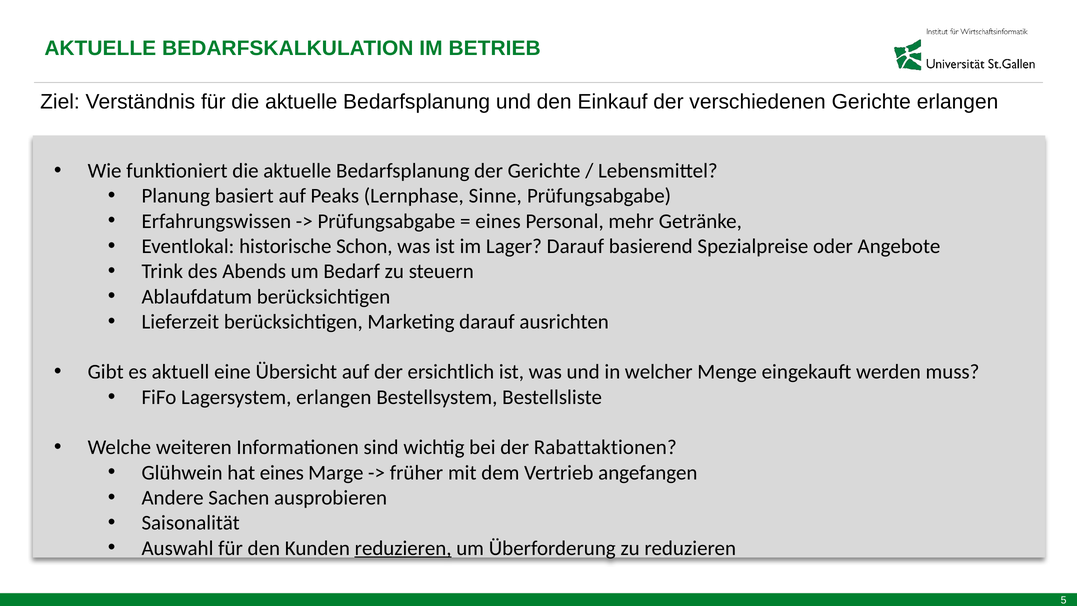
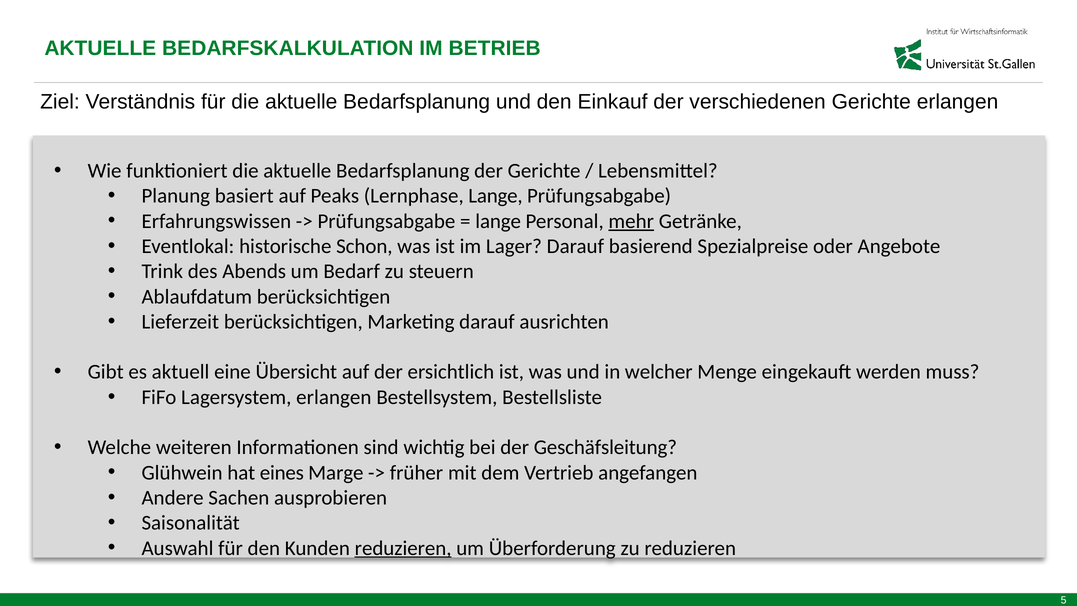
Lernphase Sinne: Sinne -> Lange
eines at (498, 221): eines -> lange
mehr underline: none -> present
Rabattaktionen: Rabattaktionen -> Geschäfsleitung
